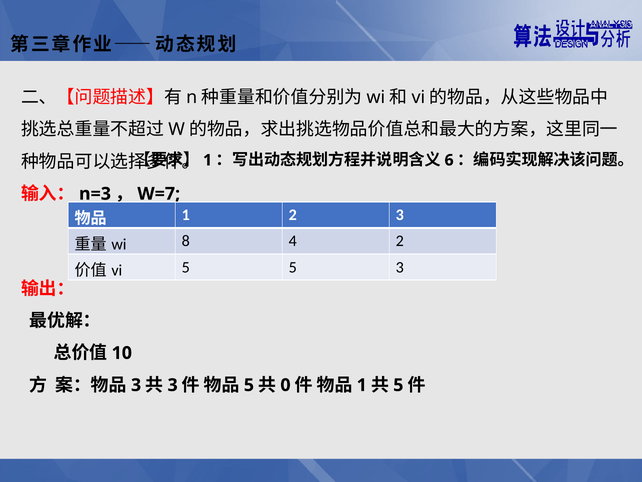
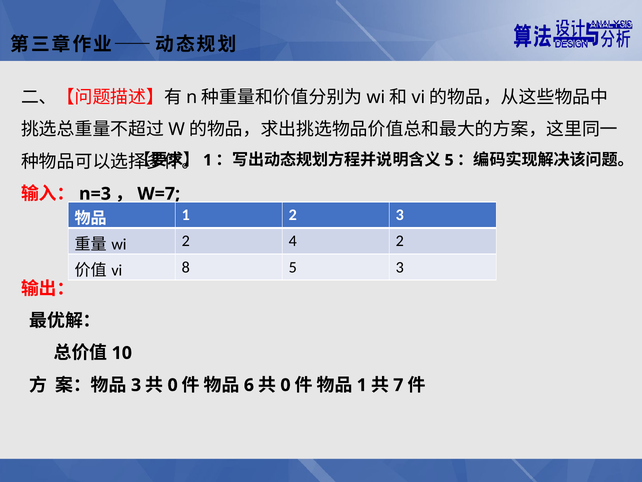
6 at (449, 160): 6 -> 5
8 at (186, 241): 8 -> 2
5 at (186, 267): 5 -> 8
3 at (173, 385): 3 -> 0
5 at (249, 385): 5 -> 6
5 at (398, 385): 5 -> 7
